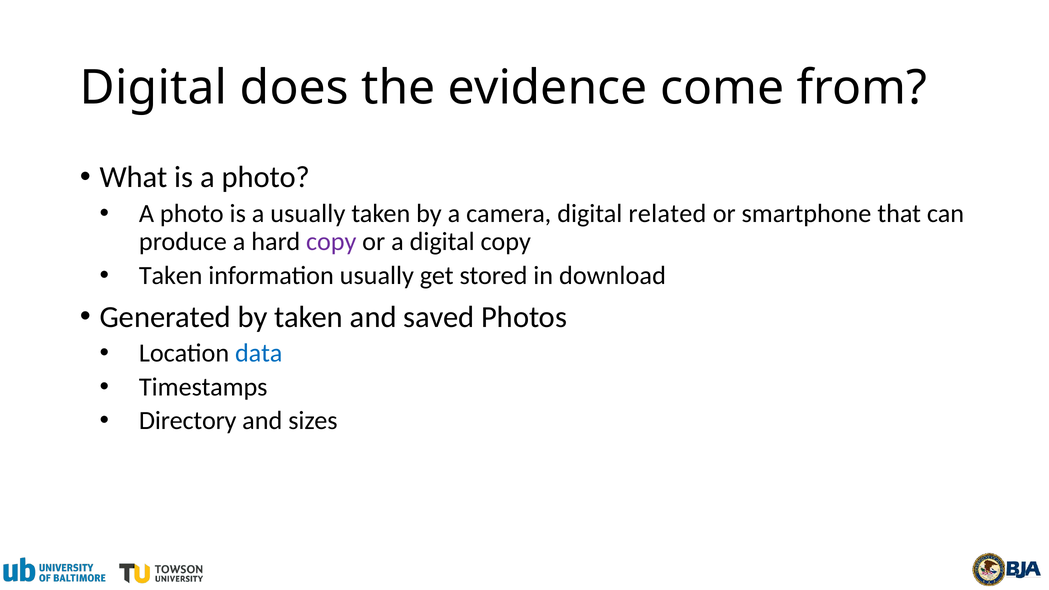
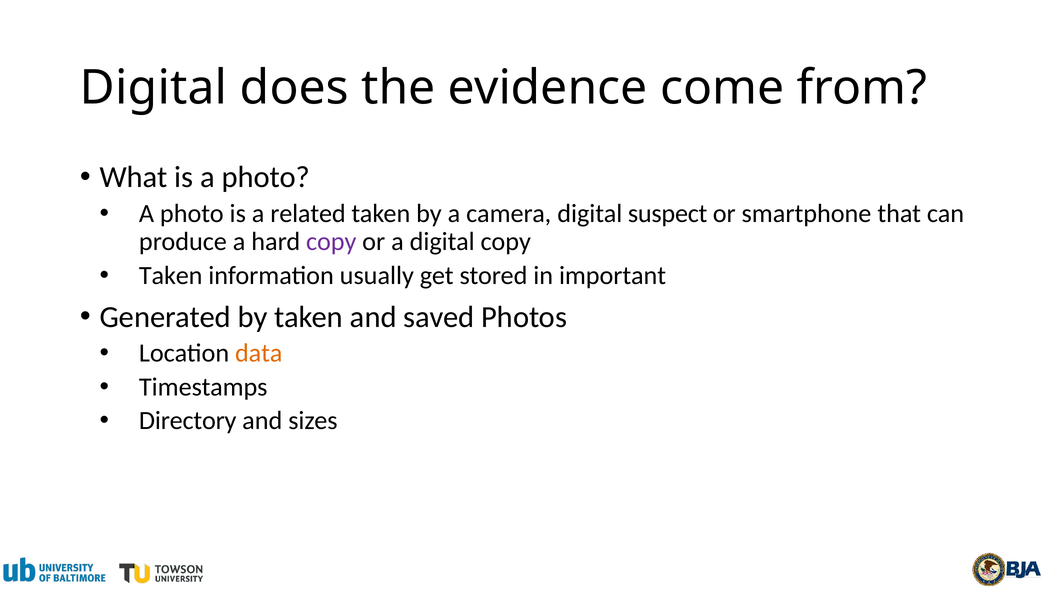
a usually: usually -> related
related: related -> suspect
download: download -> important
data colour: blue -> orange
